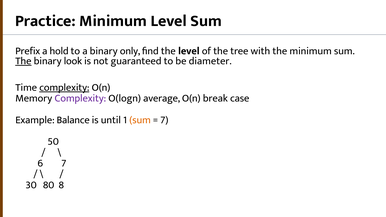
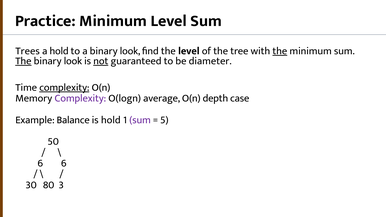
Prefix: Prefix -> Trees
a binary only: only -> look
the at (280, 51) underline: none -> present
not underline: none -> present
break: break -> depth
is until: until -> hold
sum at (140, 120) colour: orange -> purple
7 at (164, 120): 7 -> 5
6 7: 7 -> 6
8: 8 -> 3
